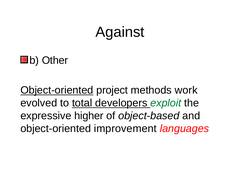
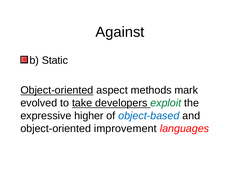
Other: Other -> Static
project: project -> aspect
work: work -> mark
total: total -> take
object-based colour: black -> blue
